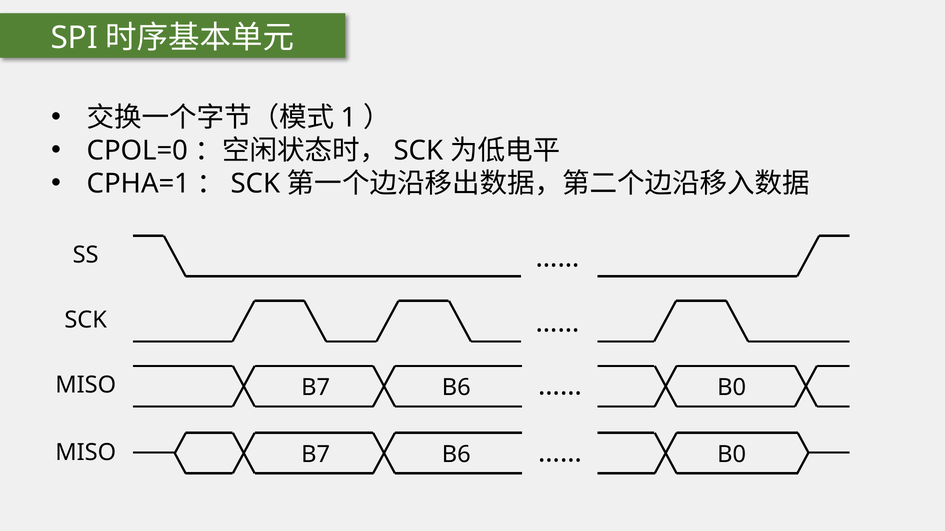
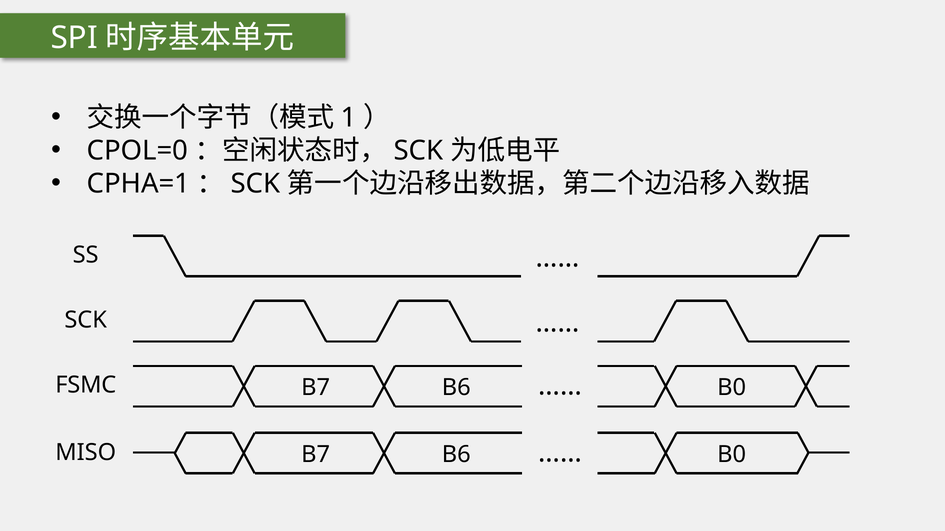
MISO at (86, 386): MISO -> FSMC
